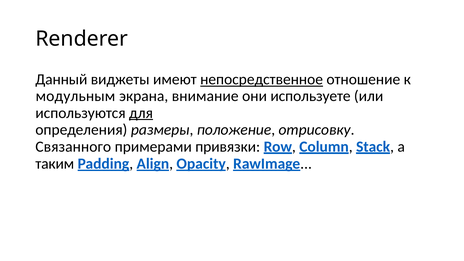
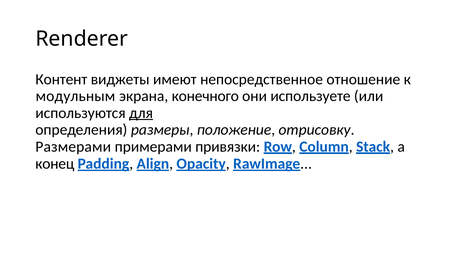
Данный: Данный -> Контент
непосредственное underline: present -> none
внимание: внимание -> конечного
Связанного: Связанного -> Размерами
таким: таким -> конец
